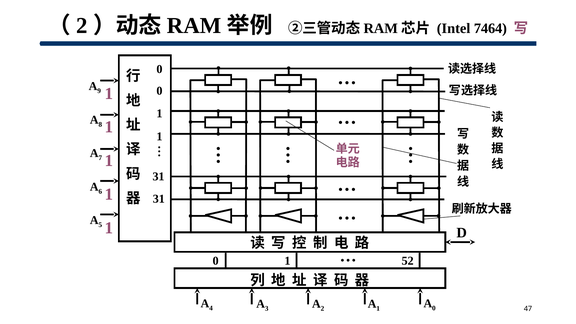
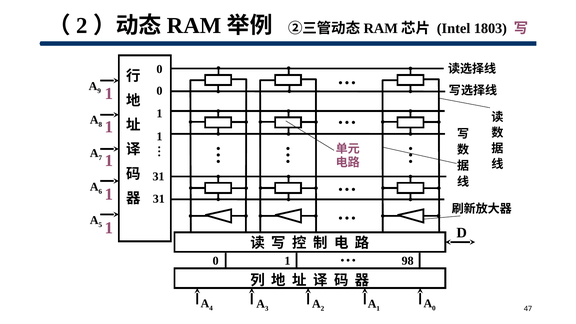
7464: 7464 -> 1803
52: 52 -> 98
